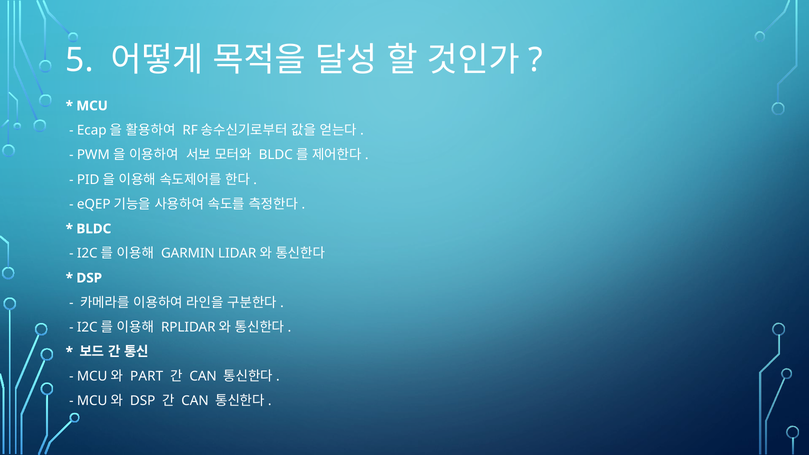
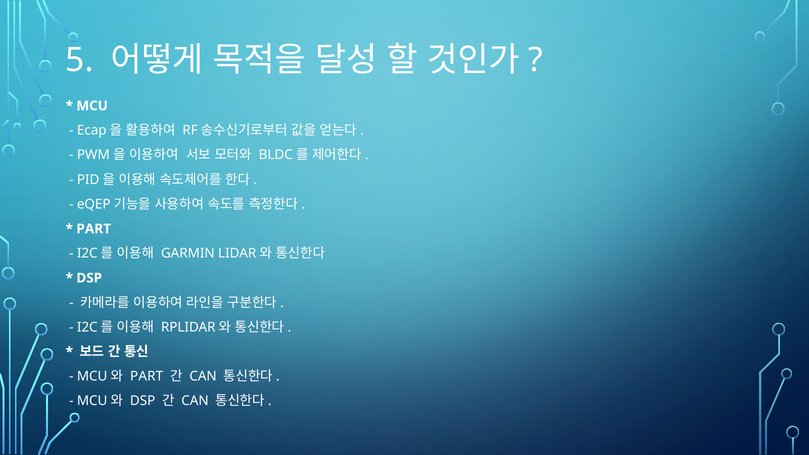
BLDC at (94, 229): BLDC -> PART
